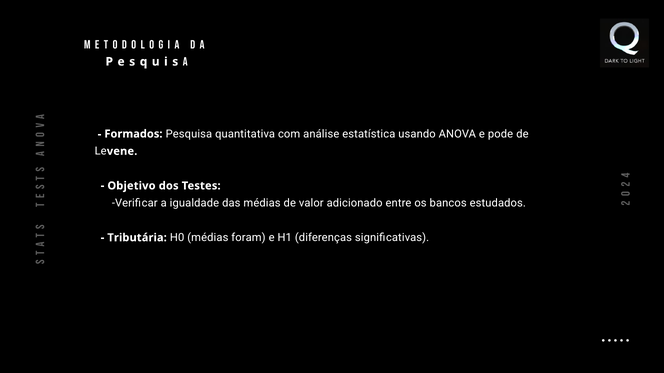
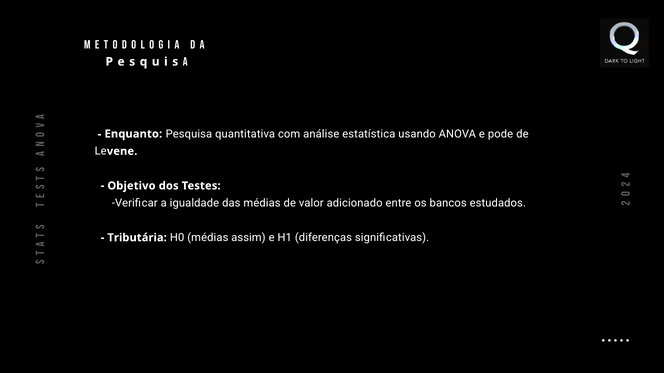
Formados: Formados -> Enquanto
foram: foram -> assim
